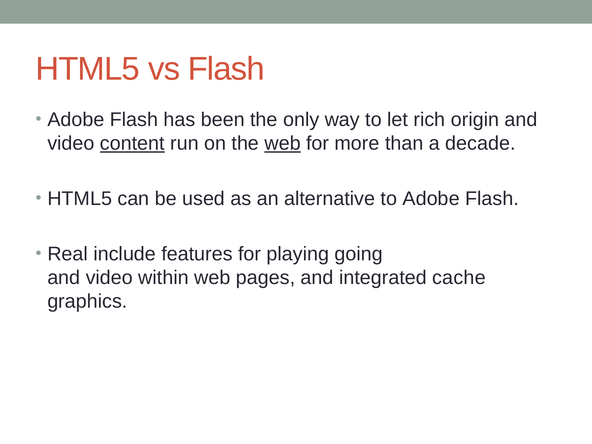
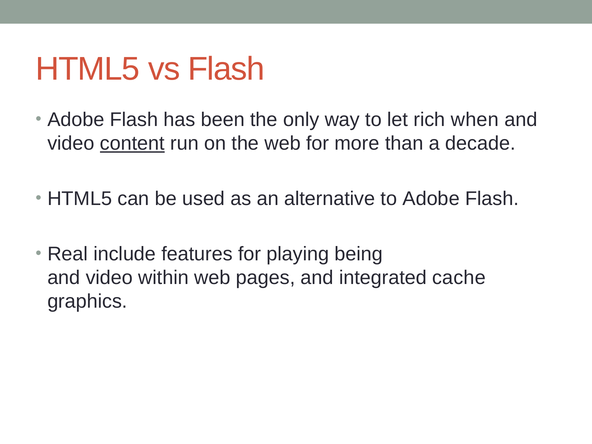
origin: origin -> when
web at (283, 143) underline: present -> none
going: going -> being
